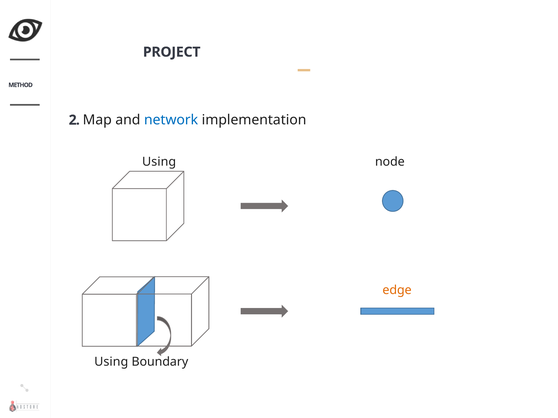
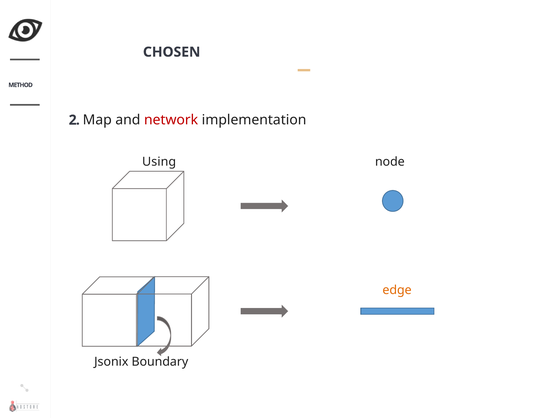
PROJECT: PROJECT -> CHOSEN
network colour: blue -> red
Using at (111, 362): Using -> Jsonix
